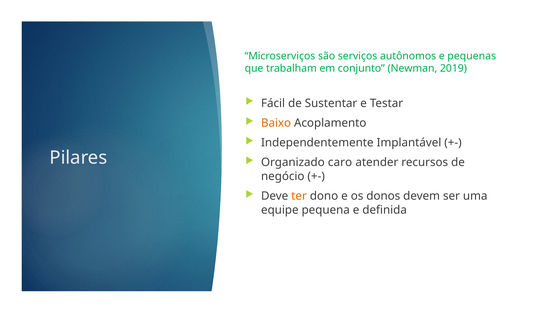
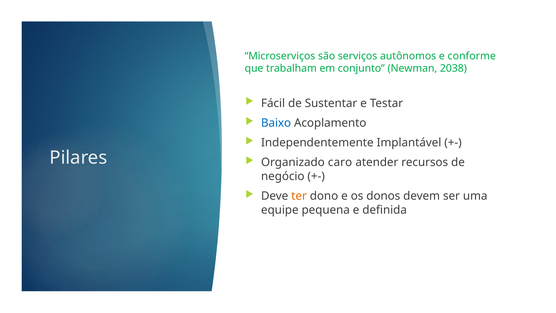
pequenas: pequenas -> conforme
2019: 2019 -> 2038
Baixo colour: orange -> blue
